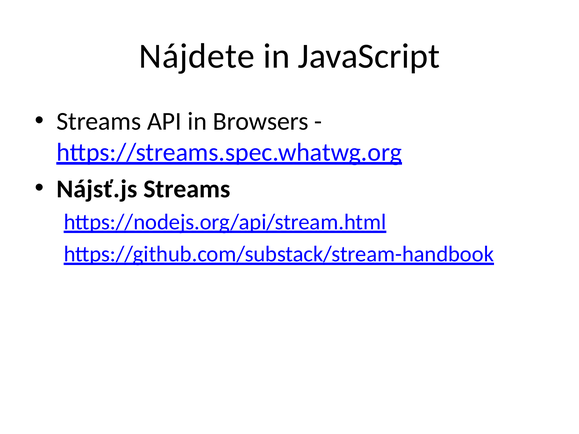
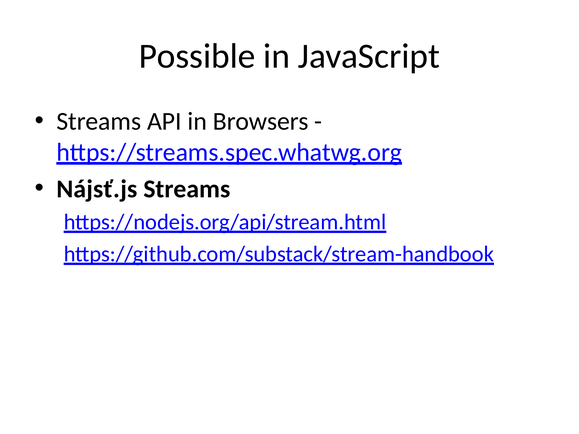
Nájdete: Nájdete -> Possible
